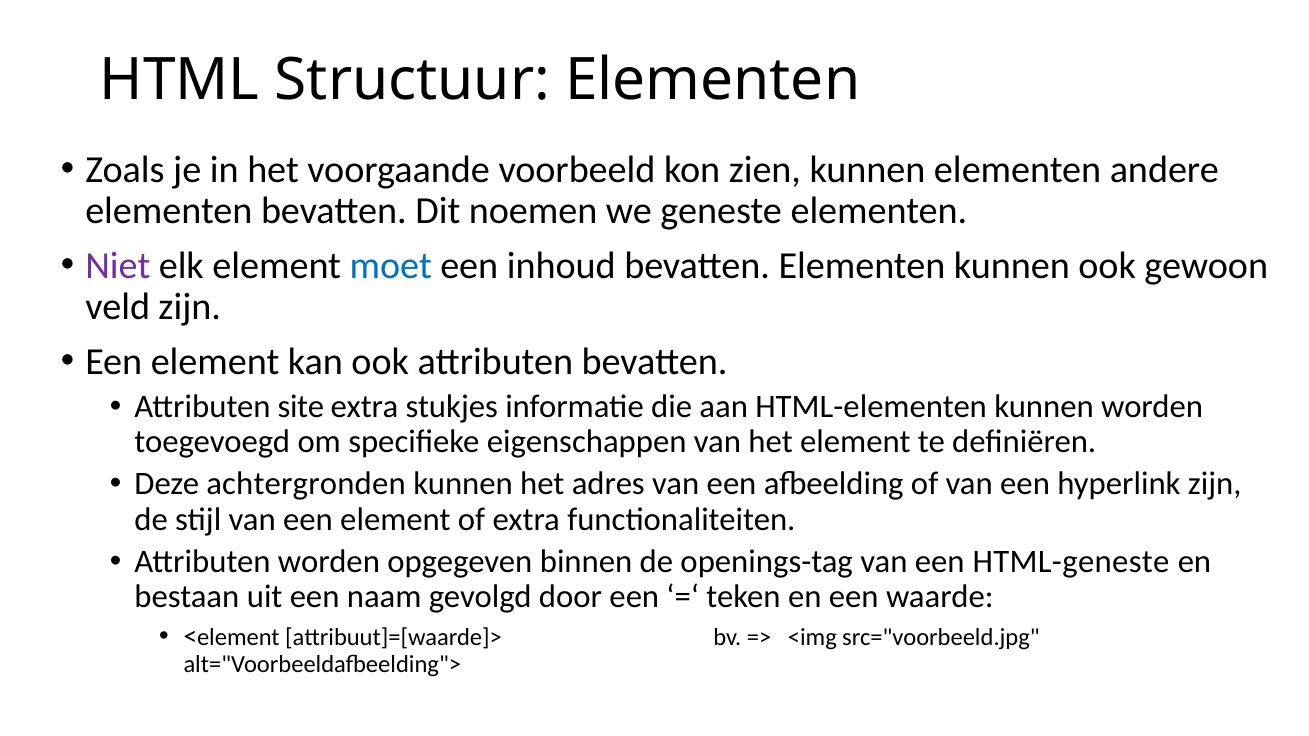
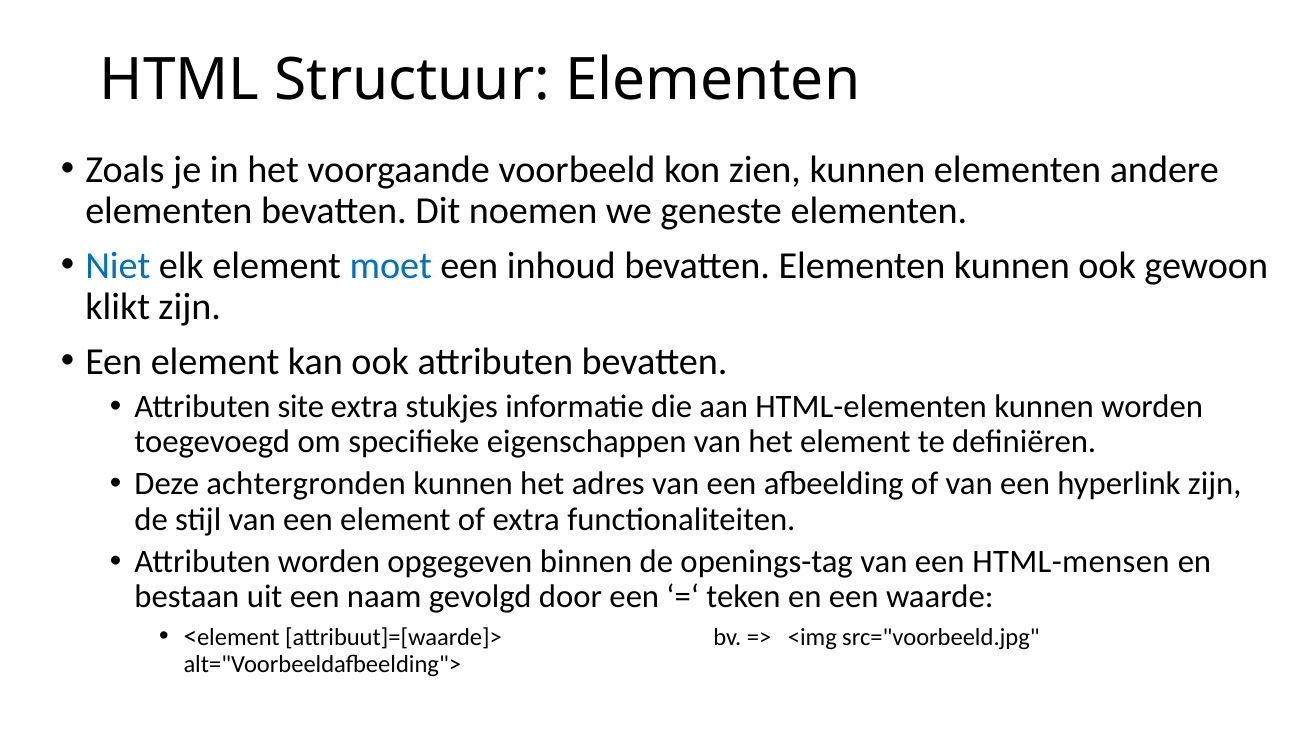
Niet colour: purple -> blue
veld: veld -> klikt
HTML-geneste: HTML-geneste -> HTML-mensen
